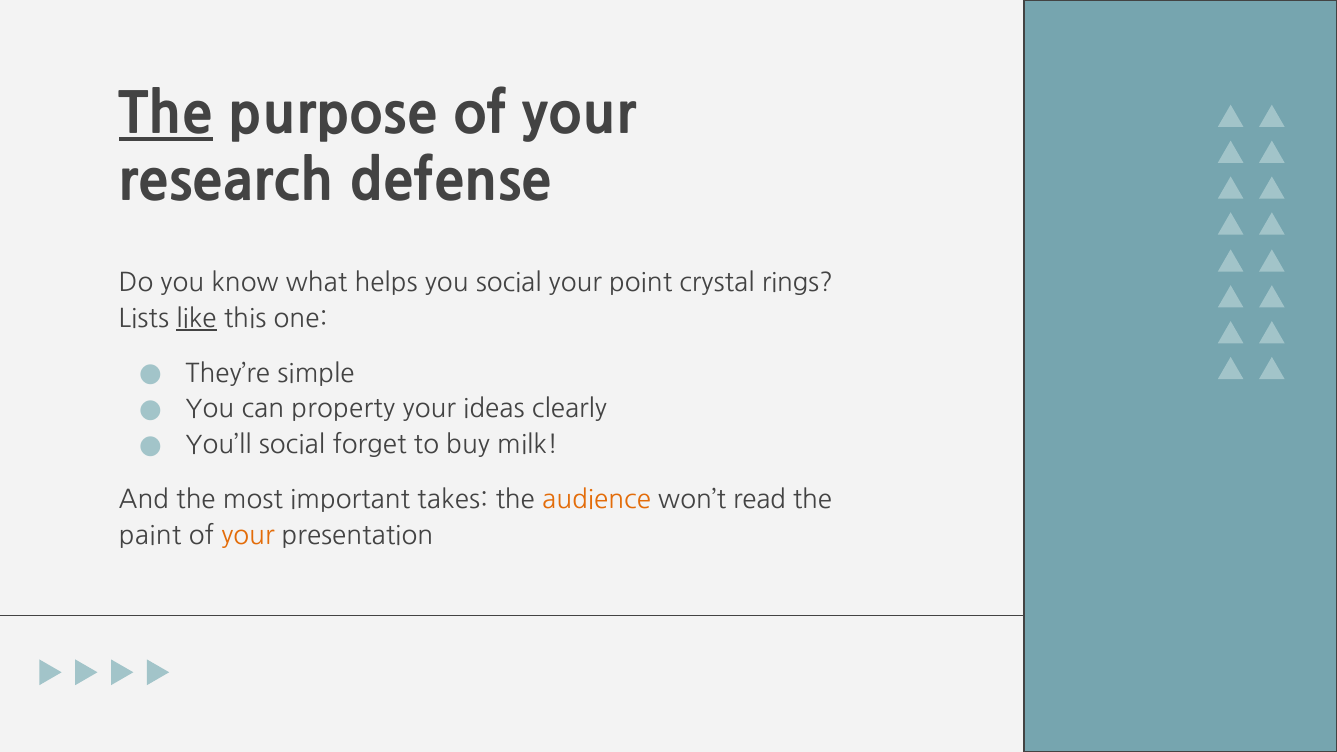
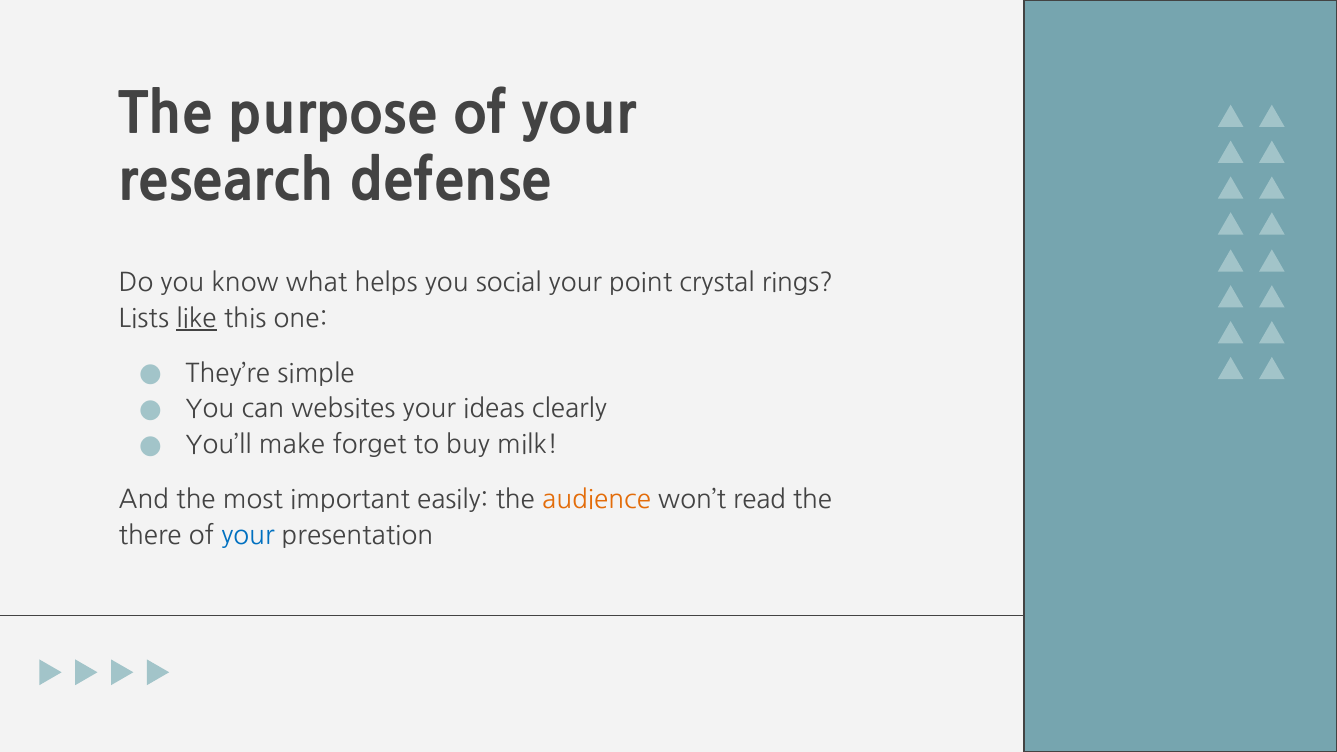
The at (166, 115) underline: present -> none
property: property -> websites
You’ll social: social -> make
takes: takes -> easily
paint: paint -> there
your at (248, 535) colour: orange -> blue
